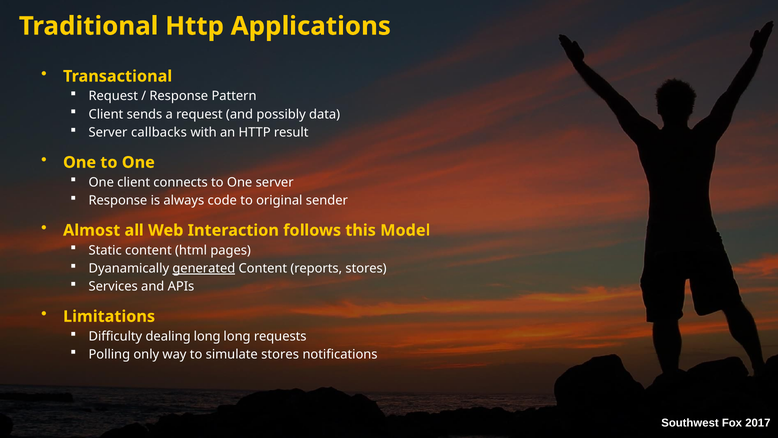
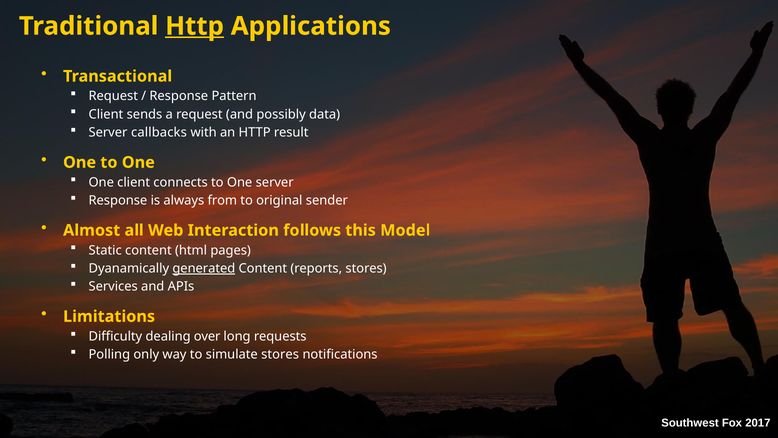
Http at (195, 26) underline: none -> present
code: code -> from
dealing long: long -> over
